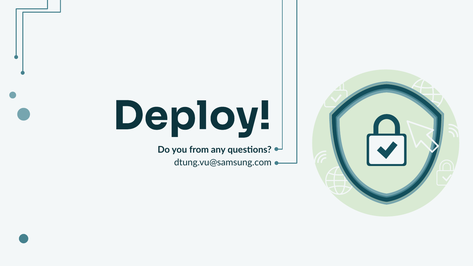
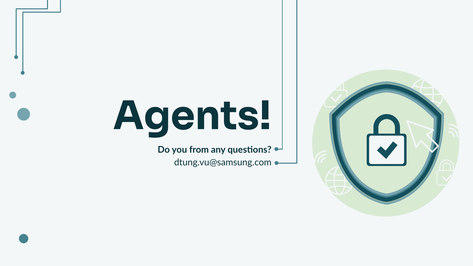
Deploy: Deploy -> Agents
